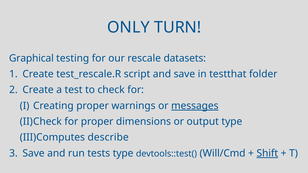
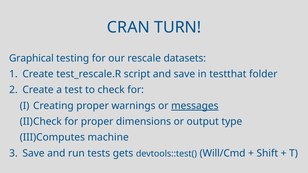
ONLY: ONLY -> CRAN
describe: describe -> machine
tests type: type -> gets
Shift underline: present -> none
